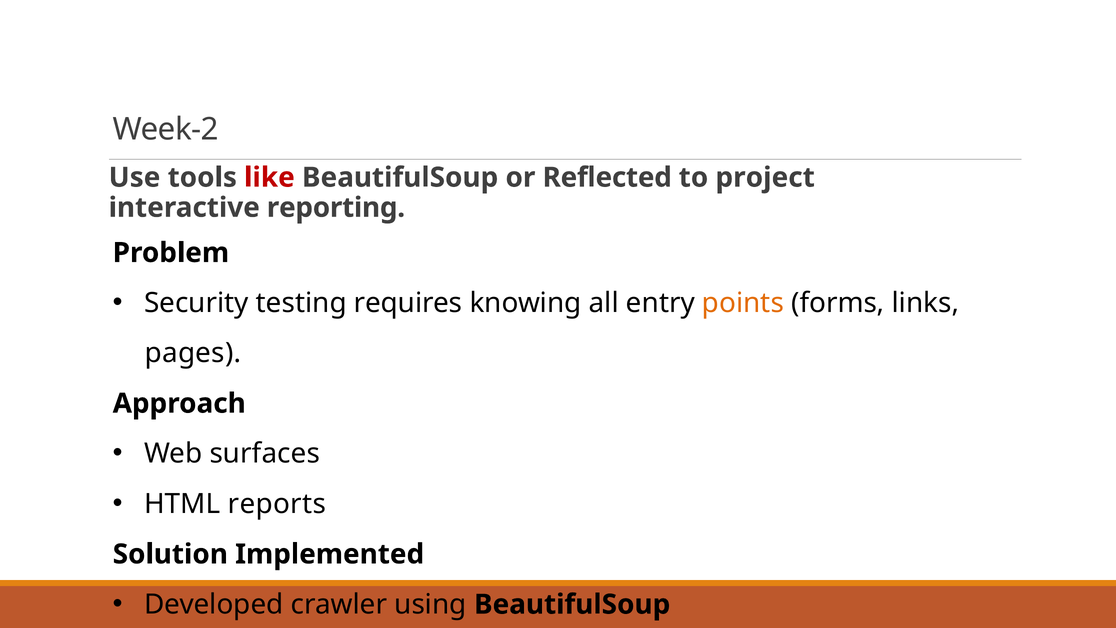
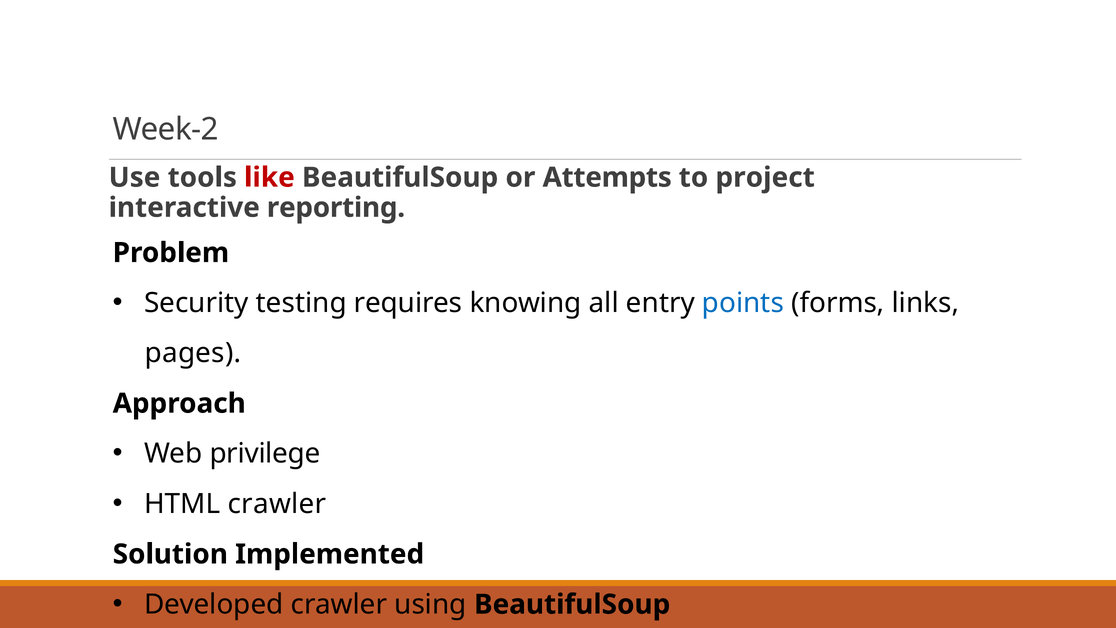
Reflected: Reflected -> Attempts
points colour: orange -> blue
surfaces: surfaces -> privilege
HTML reports: reports -> crawler
